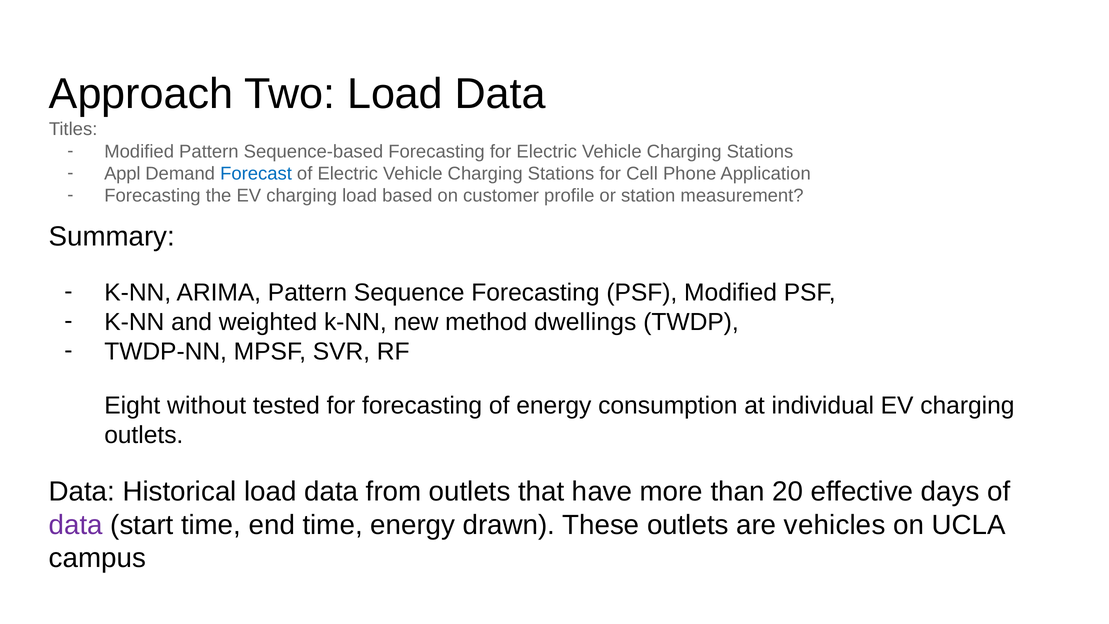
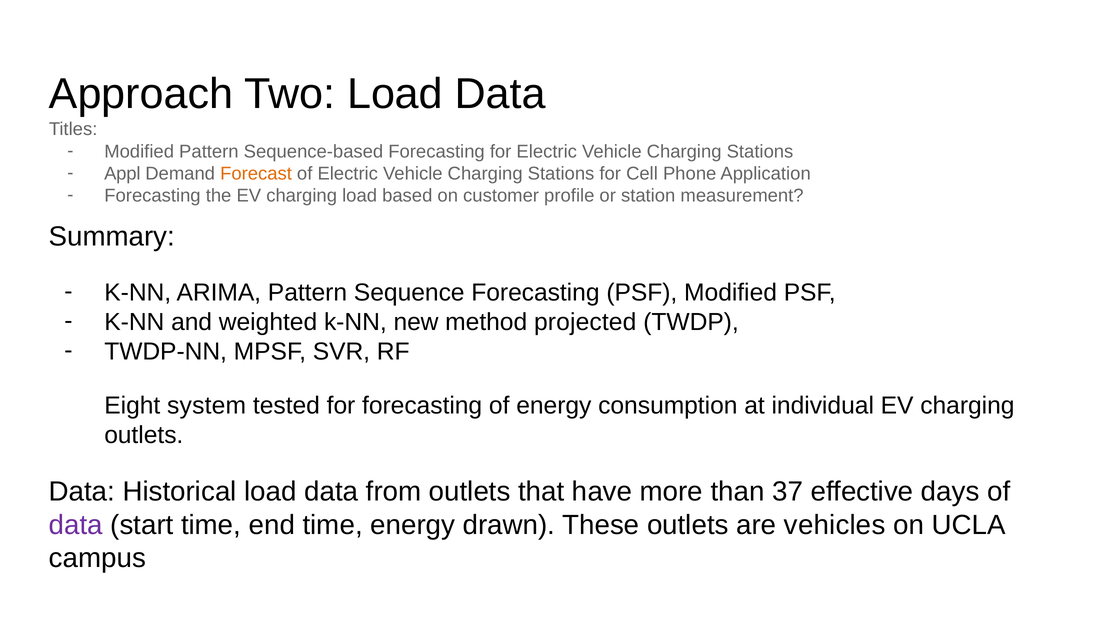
Forecast colour: blue -> orange
dwellings: dwellings -> projected
without: without -> system
20: 20 -> 37
